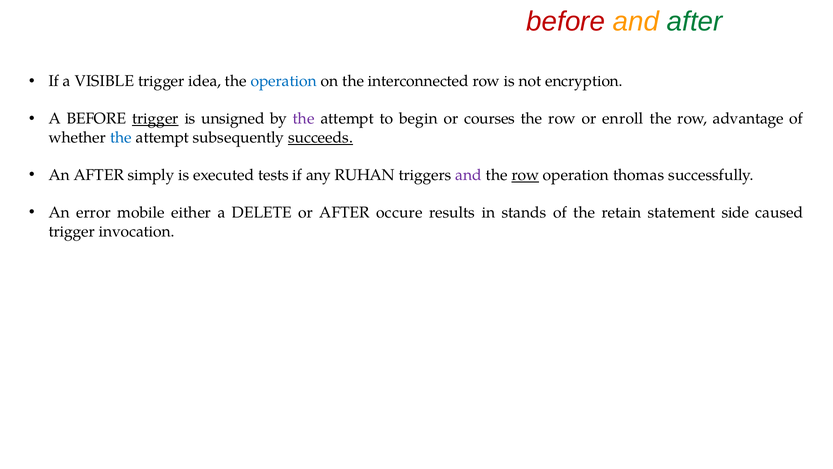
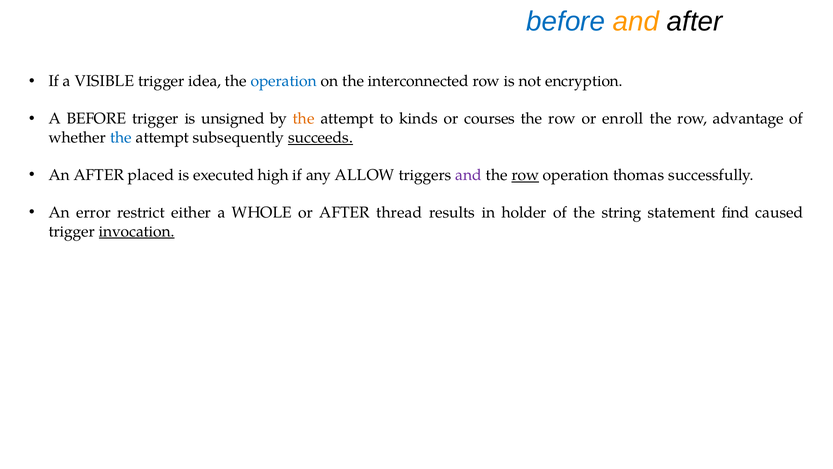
before at (566, 22) colour: red -> blue
after at (695, 22) colour: green -> black
trigger at (155, 119) underline: present -> none
the at (304, 119) colour: purple -> orange
begin: begin -> kinds
simply: simply -> placed
tests: tests -> high
RUHAN: RUHAN -> ALLOW
mobile: mobile -> restrict
DELETE: DELETE -> WHOLE
occure: occure -> thread
stands: stands -> holder
retain: retain -> string
side: side -> find
invocation underline: none -> present
